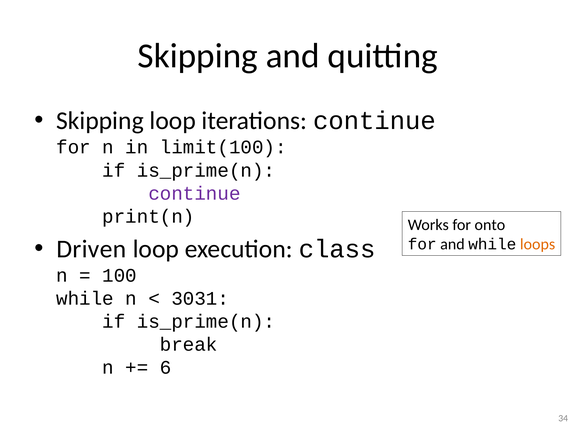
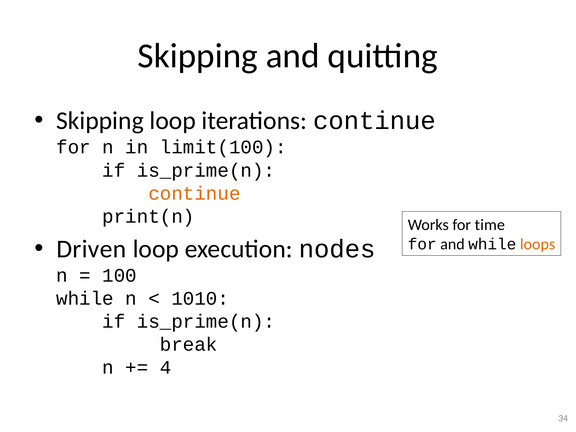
continue at (194, 193) colour: purple -> orange
onto: onto -> time
class: class -> nodes
3031: 3031 -> 1010
6: 6 -> 4
